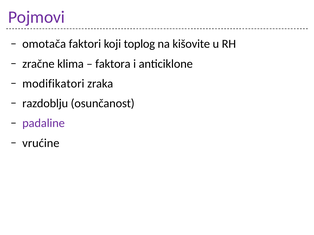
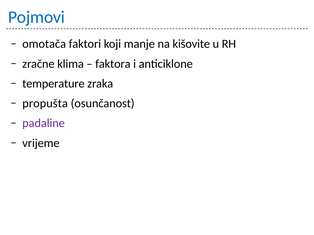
Pojmovi colour: purple -> blue
toplog: toplog -> manje
modifikatori: modifikatori -> temperature
razdoblju: razdoblju -> propušta
vrućine: vrućine -> vrijeme
